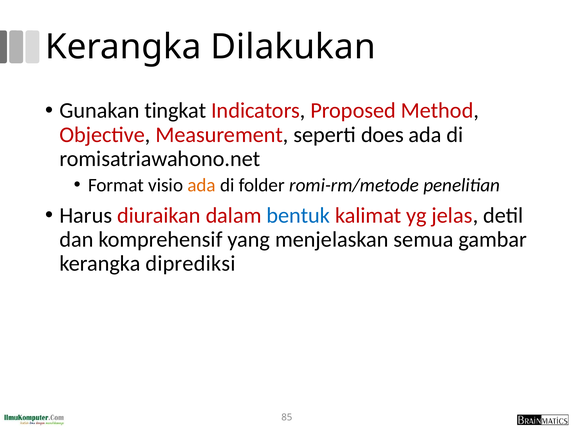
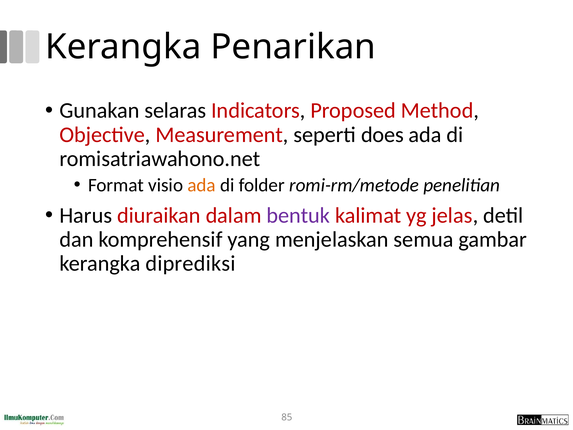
Dilakukan: Dilakukan -> Penarikan
tingkat: tingkat -> selaras
bentuk colour: blue -> purple
